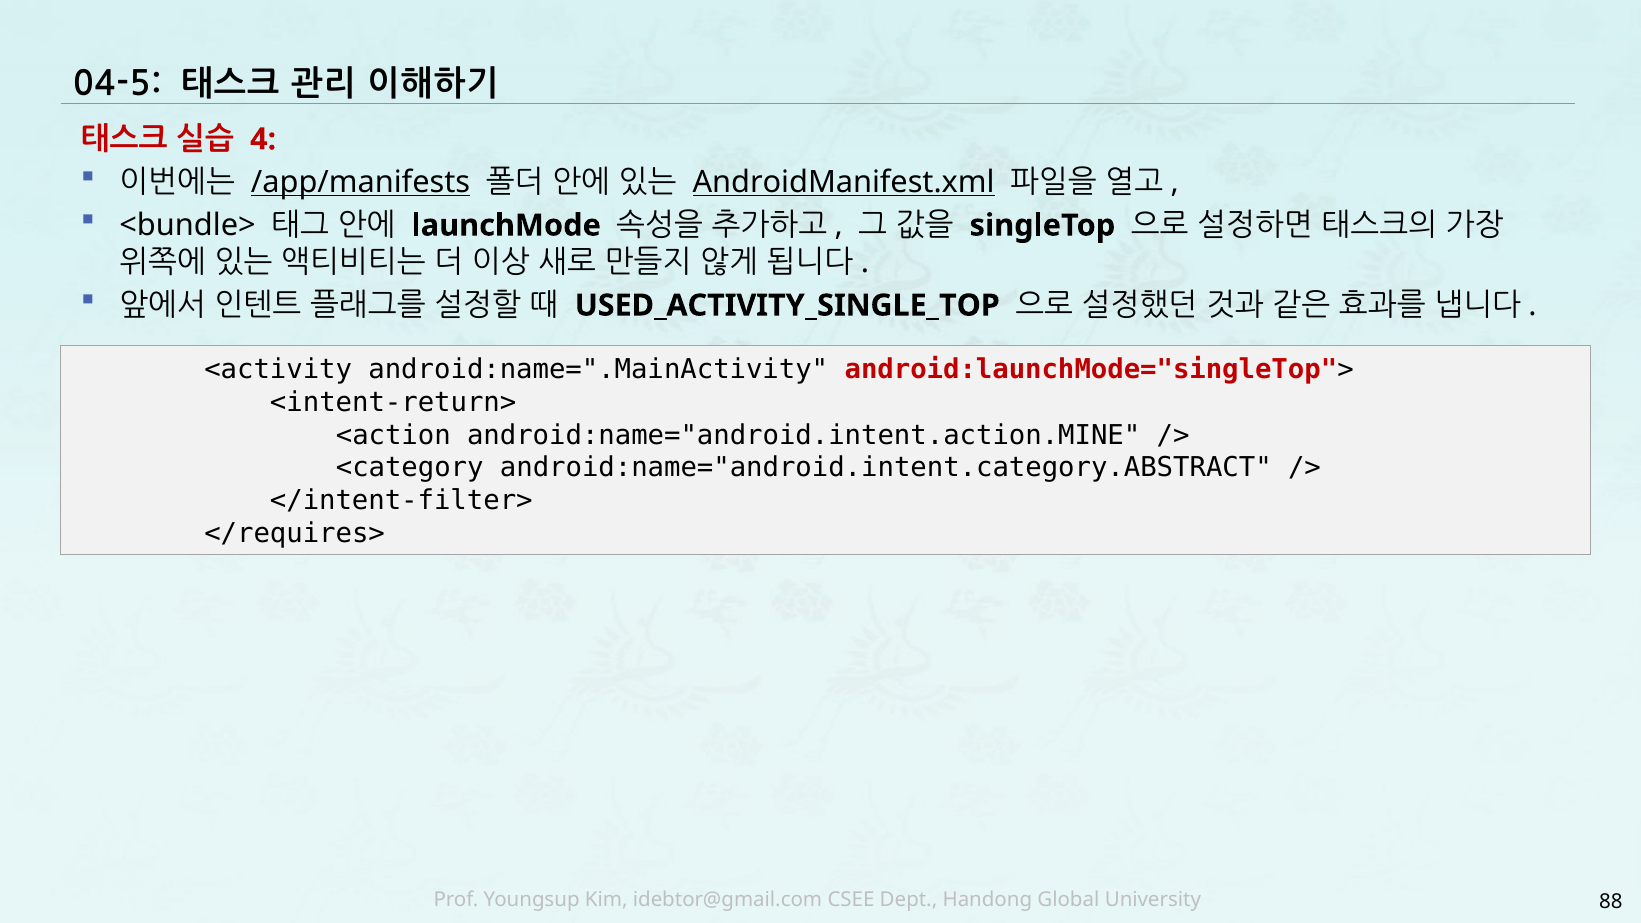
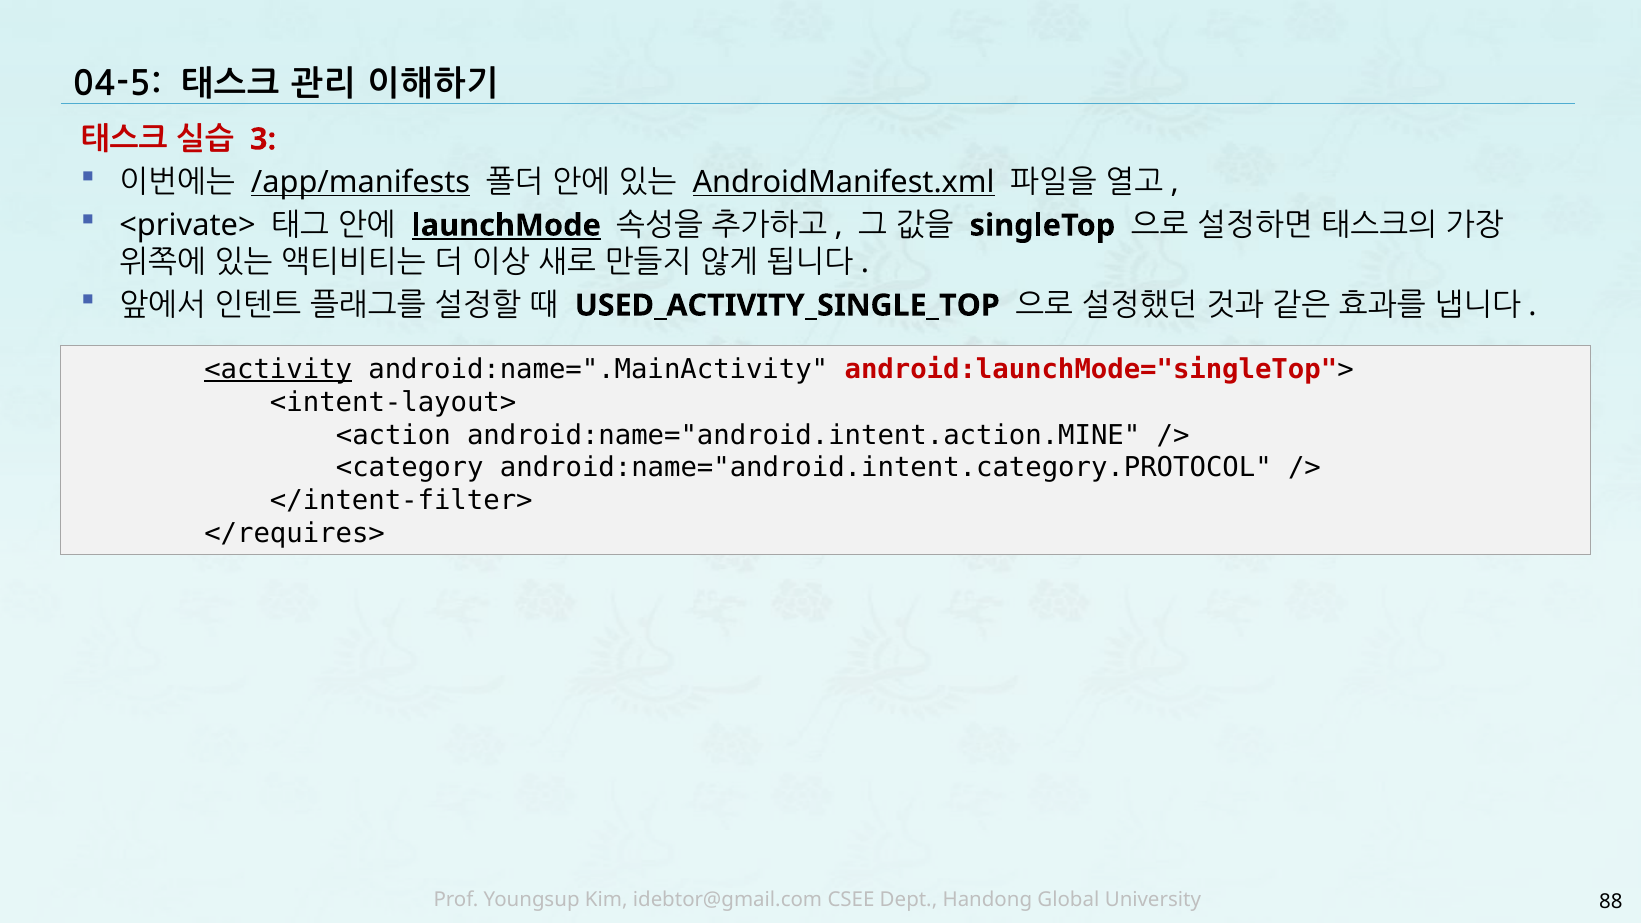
4: 4 -> 3
<bundle>: <bundle> -> <private>
launchMode underline: none -> present
<activity underline: none -> present
<intent-return>: <intent-return> -> <intent-layout>
android:name="android.intent.category.ABSTRACT: android:name="android.intent.category.ABSTRACT -> android:name="android.intent.category.PROTOCOL
